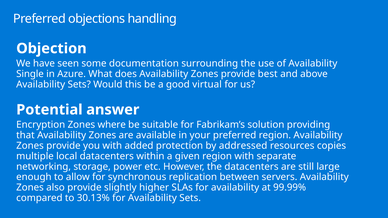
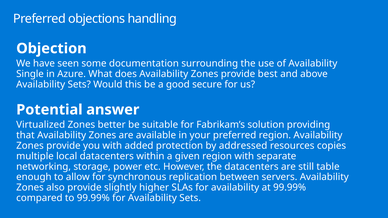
virtual: virtual -> secure
Encryption: Encryption -> Virtualized
where: where -> better
large: large -> table
to 30.13%: 30.13% -> 99.99%
